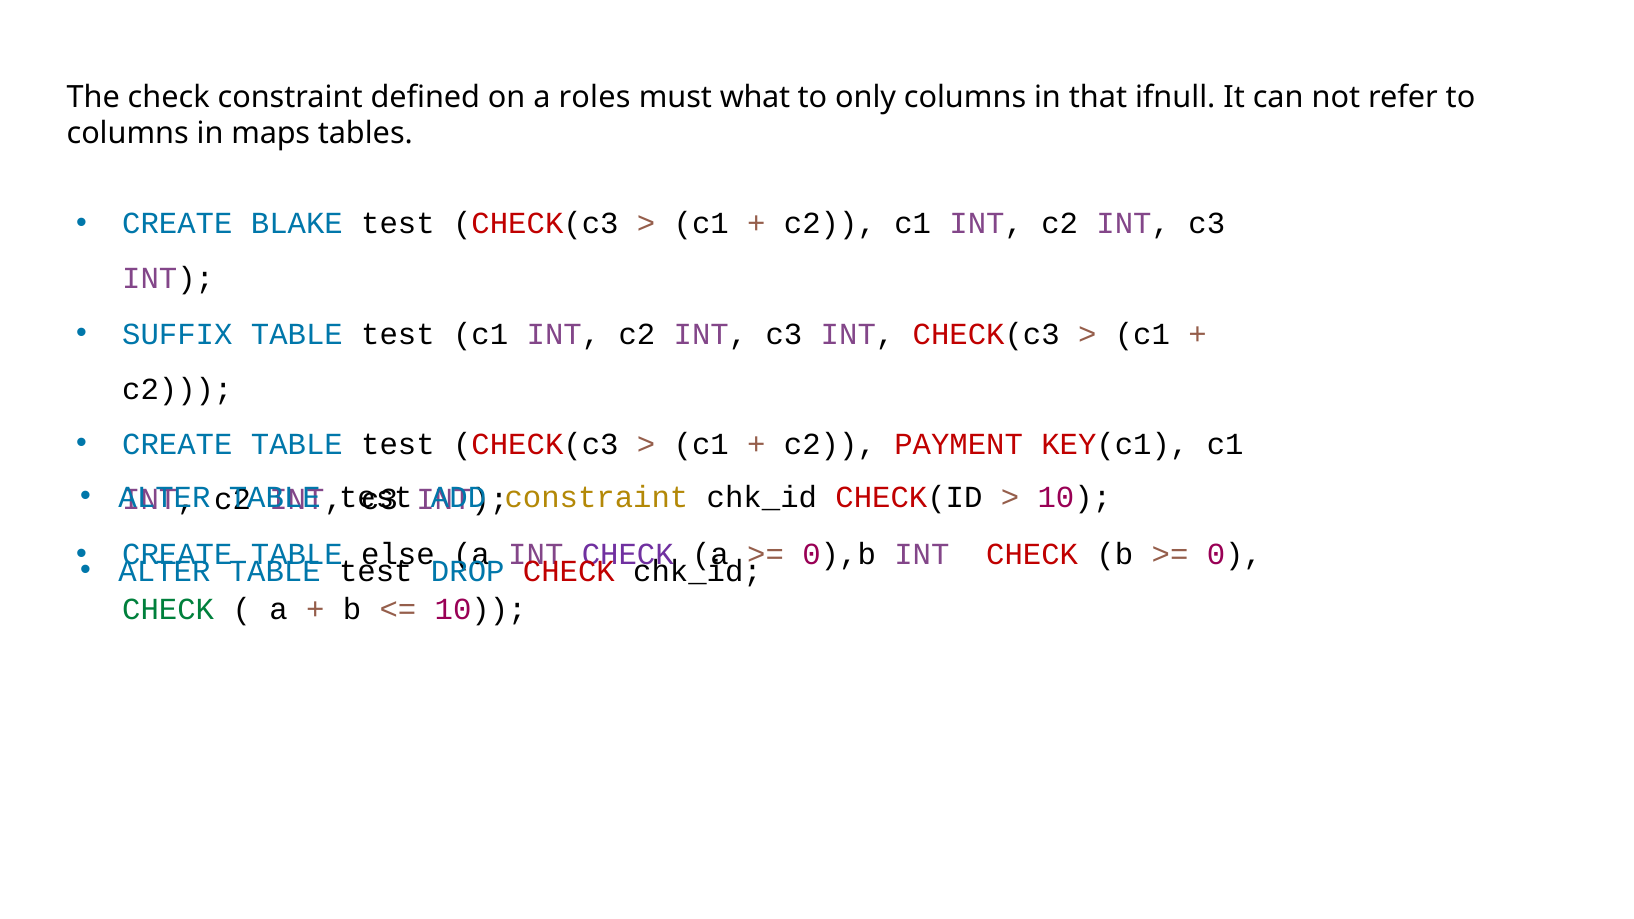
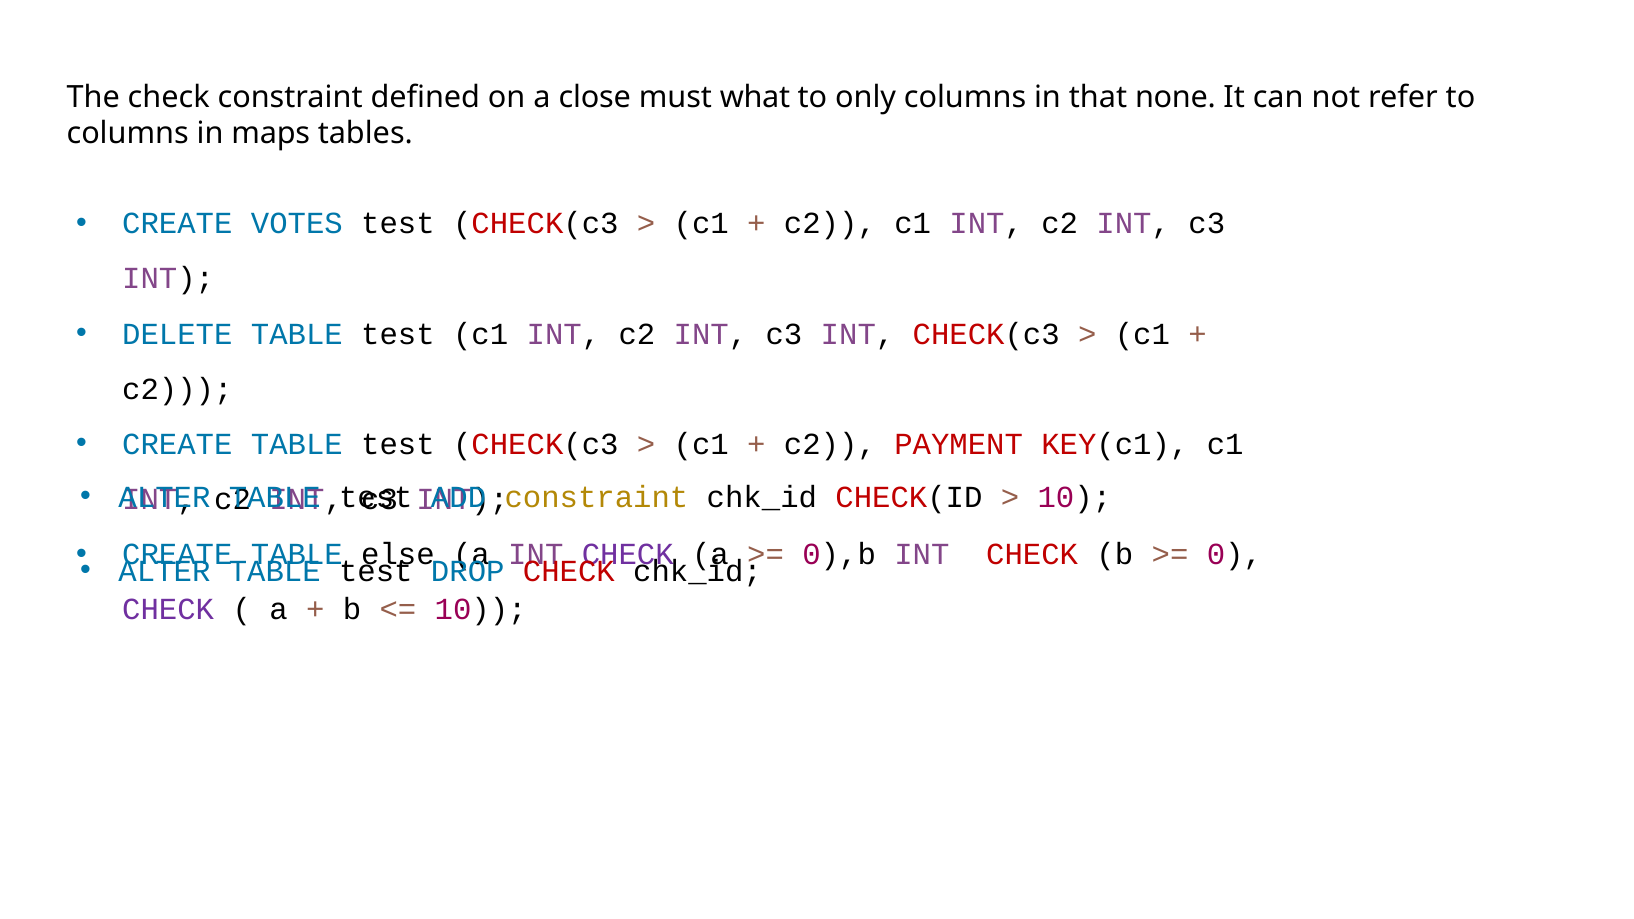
roles: roles -> close
ifnull: ifnull -> none
BLAKE: BLAKE -> VOTES
SUFFIX: SUFFIX -> DELETE
CHECK at (168, 610) colour: green -> purple
